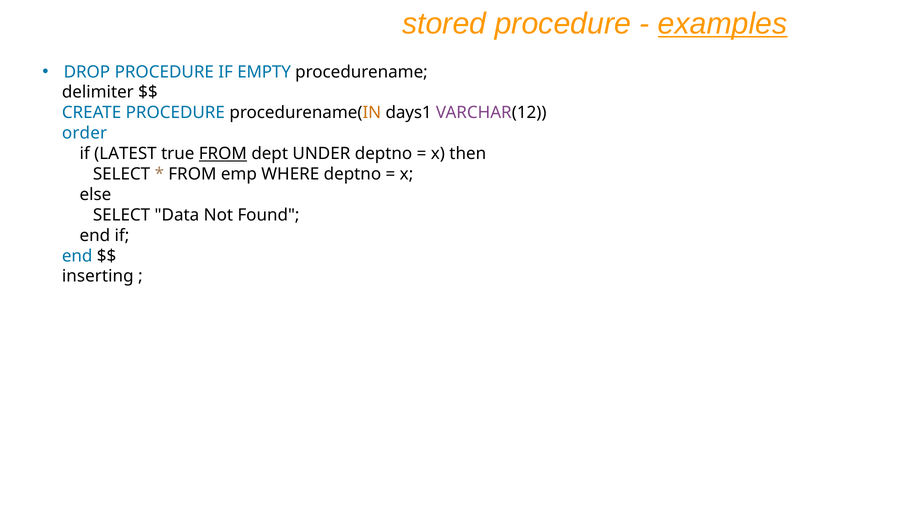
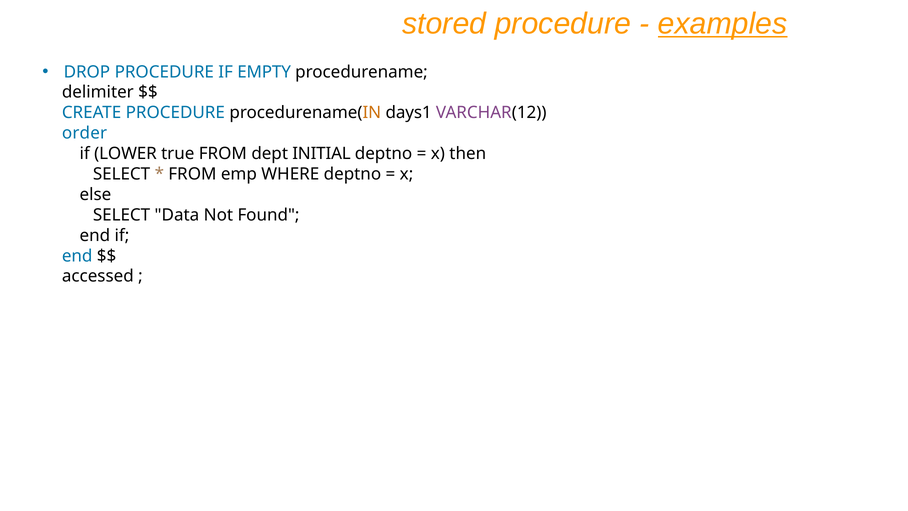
LATEST: LATEST -> LOWER
FROM at (223, 154) underline: present -> none
UNDER: UNDER -> INITIAL
inserting: inserting -> accessed
